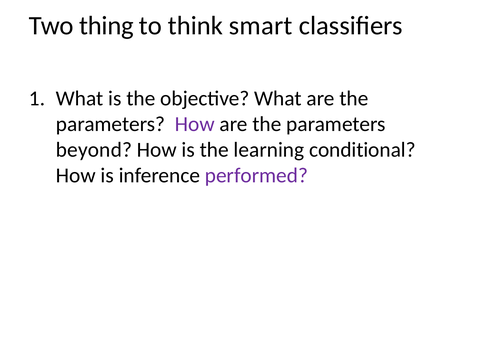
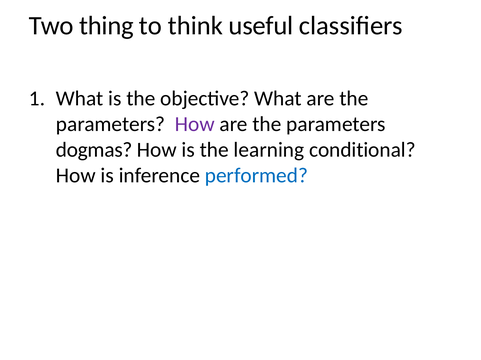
smart: smart -> useful
beyond: beyond -> dogmas
performed colour: purple -> blue
